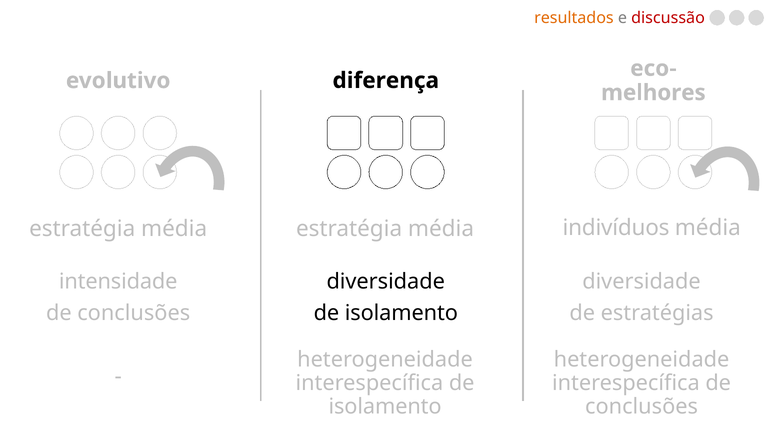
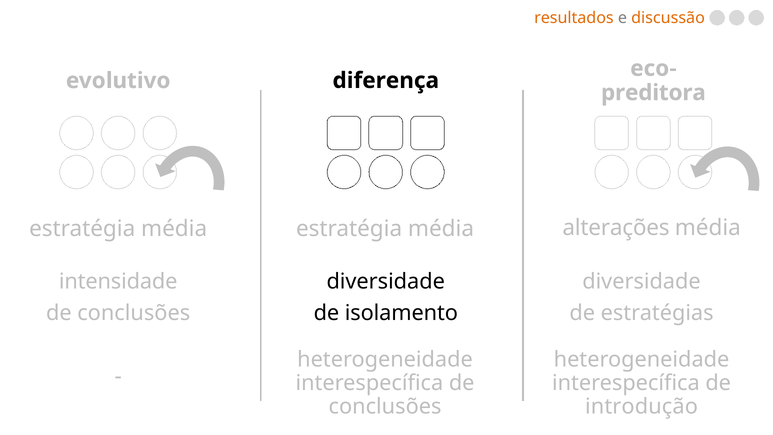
discussão colour: red -> orange
melhores: melhores -> preditora
indivíduos: indivíduos -> alterações
isolamento at (385, 406): isolamento -> conclusões
conclusões at (642, 406): conclusões -> introdução
